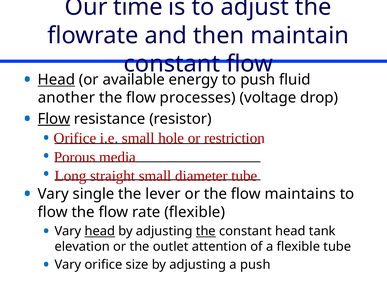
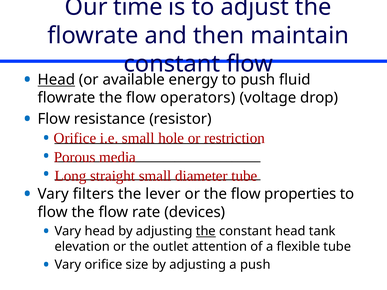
another at (66, 98): another -> flowrate
processes: processes -> operators
Flow at (54, 119) underline: present -> none
single: single -> filters
maintains: maintains -> properties
rate flexible: flexible -> devices
head at (100, 231) underline: present -> none
